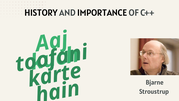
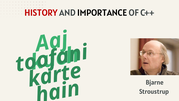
HISTORY colour: black -> red
